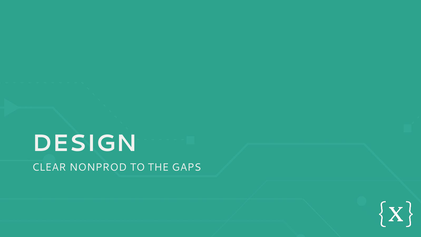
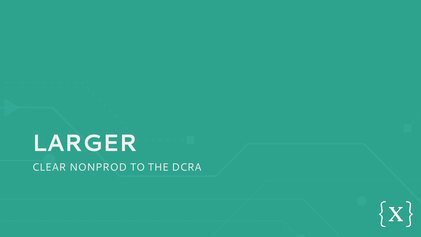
DESIGN: DESIGN -> LARGER
GAPS: GAPS -> DCRA
